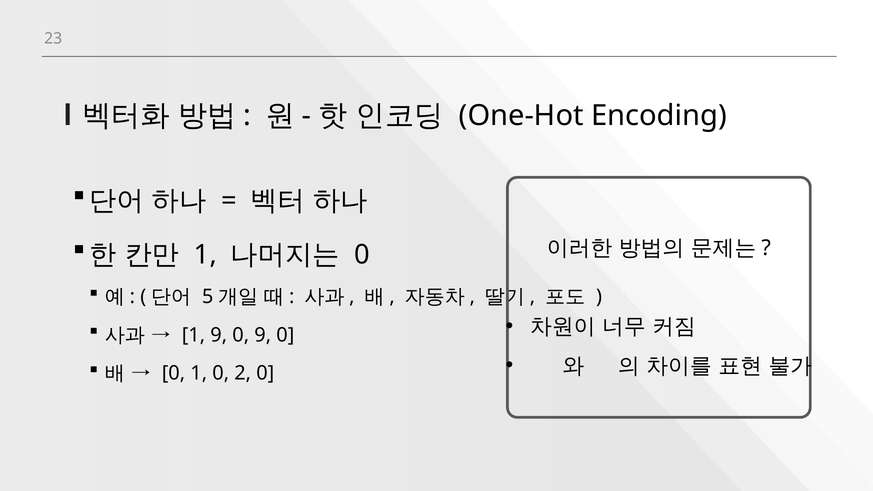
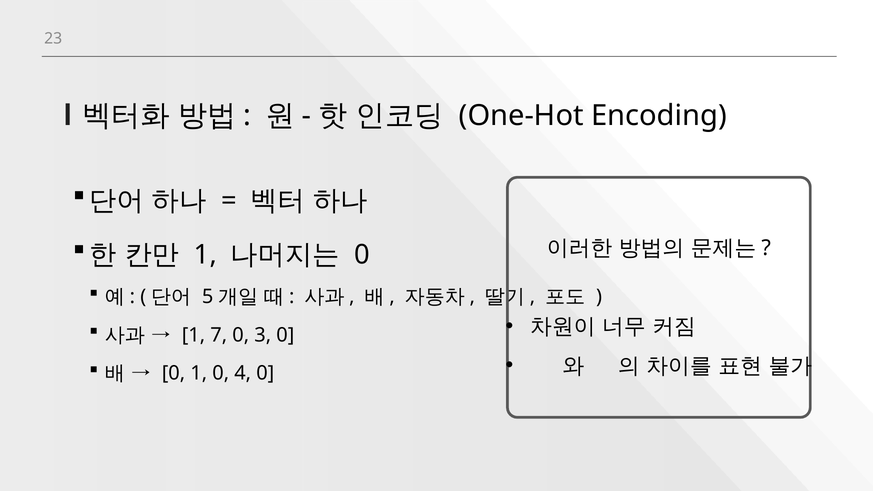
1 9: 9 -> 7
0 9: 9 -> 3
2: 2 -> 4
